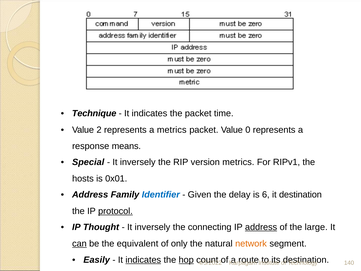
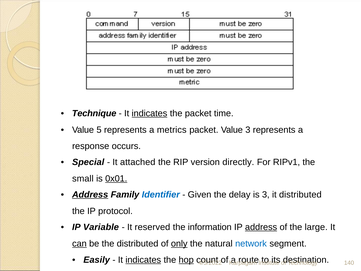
indicates at (149, 113) underline: none -> present
2: 2 -> 5
Value 0: 0 -> 3
means: means -> occurs
inversely at (138, 162): inversely -> attached
version metrics: metrics -> directly
hosts: hosts -> small
0x01 underline: none -> present
Address at (90, 194) underline: none -> present
is 6: 6 -> 3
it destination: destination -> distributed
protocol underline: present -> none
Thought: Thought -> Variable
inversely at (152, 227): inversely -> reserved
connecting: connecting -> information
the equivalent: equivalent -> distributed
only underline: none -> present
network colour: orange -> blue
